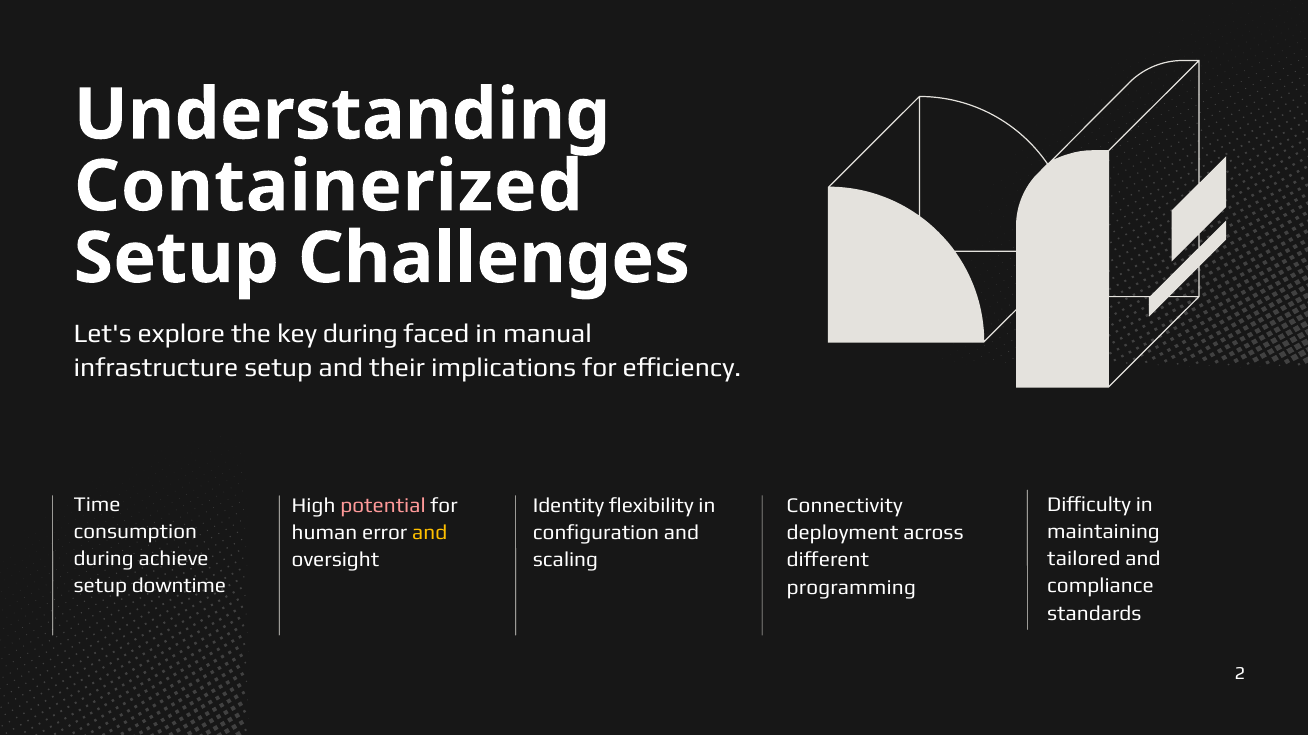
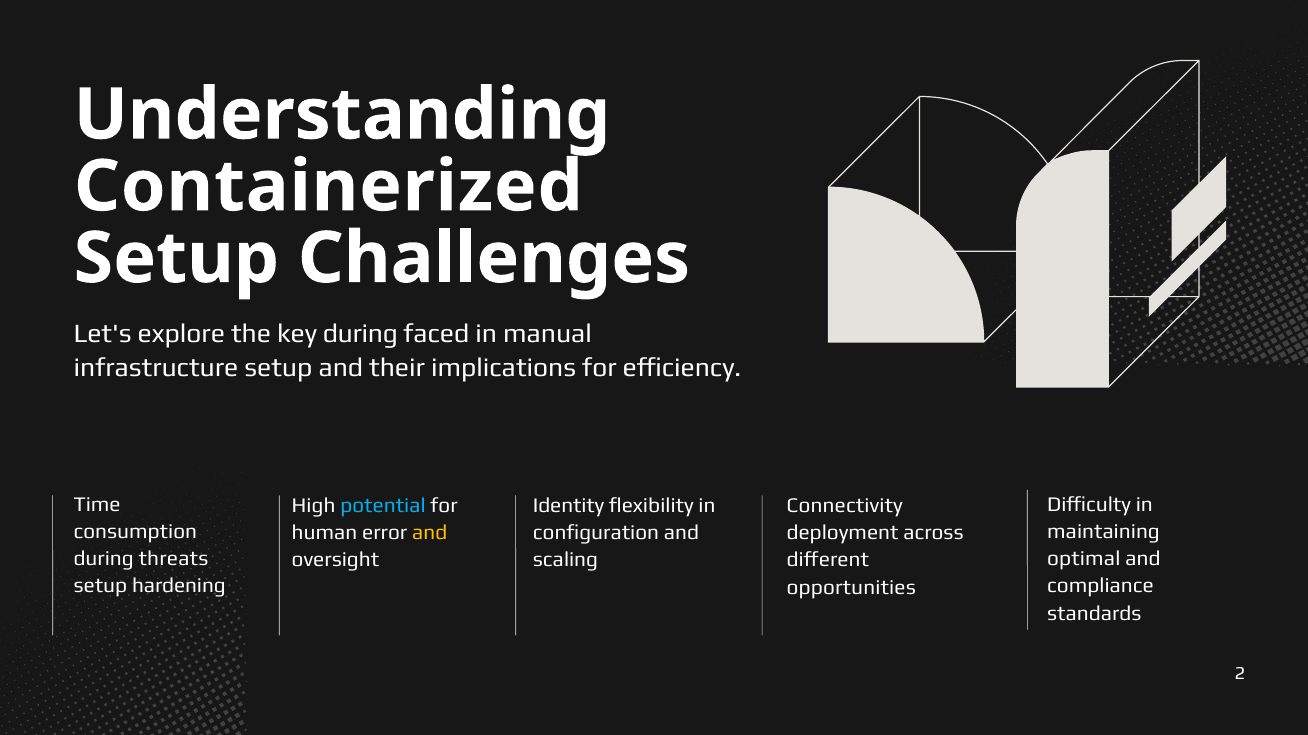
potential colour: pink -> light blue
achieve: achieve -> threats
tailored: tailored -> optimal
downtime: downtime -> hardening
programming: programming -> opportunities
